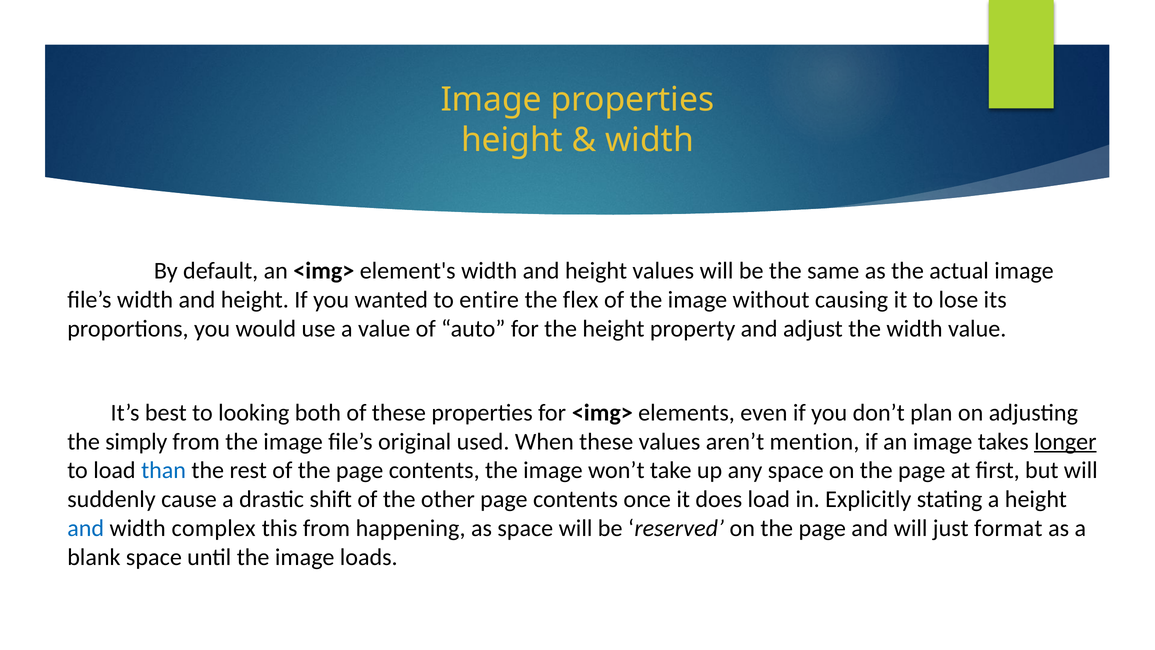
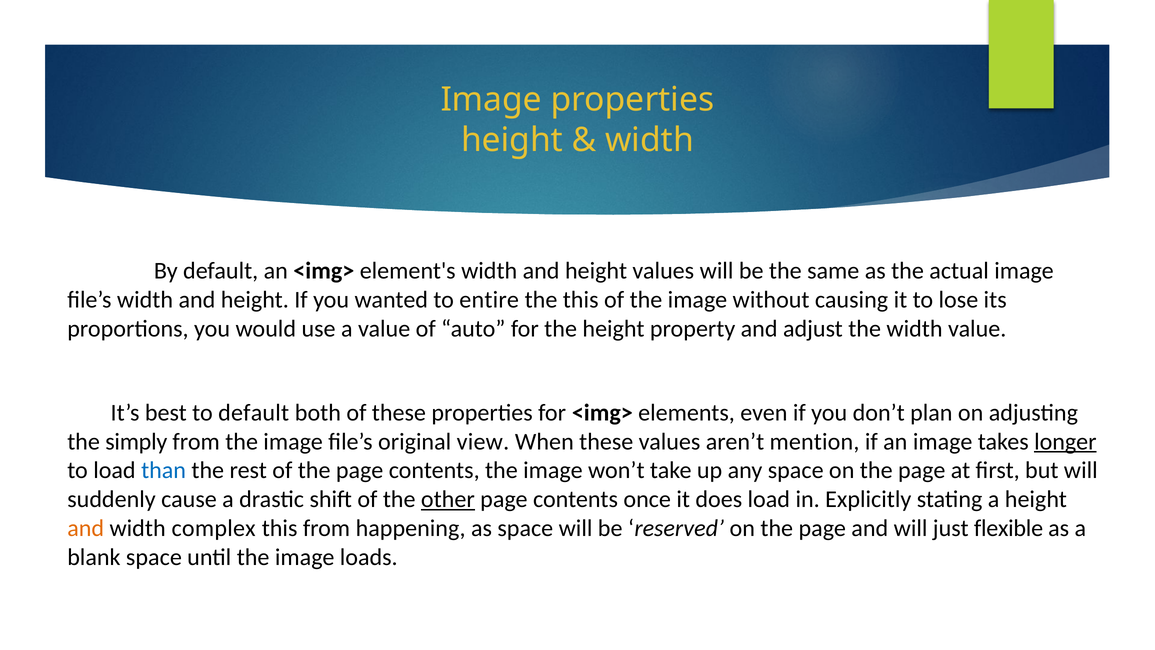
the flex: flex -> this
to looking: looking -> default
used: used -> view
other underline: none -> present
and at (86, 528) colour: blue -> orange
format: format -> flexible
